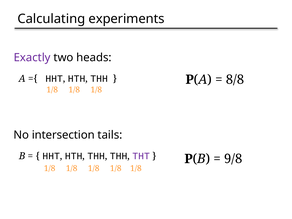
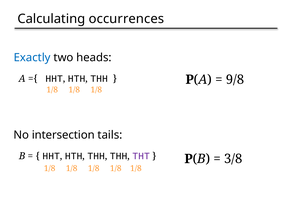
experiments: experiments -> occurrences
Exactly colour: purple -> blue
8/8: 8/8 -> 9/8
9/8: 9/8 -> 3/8
